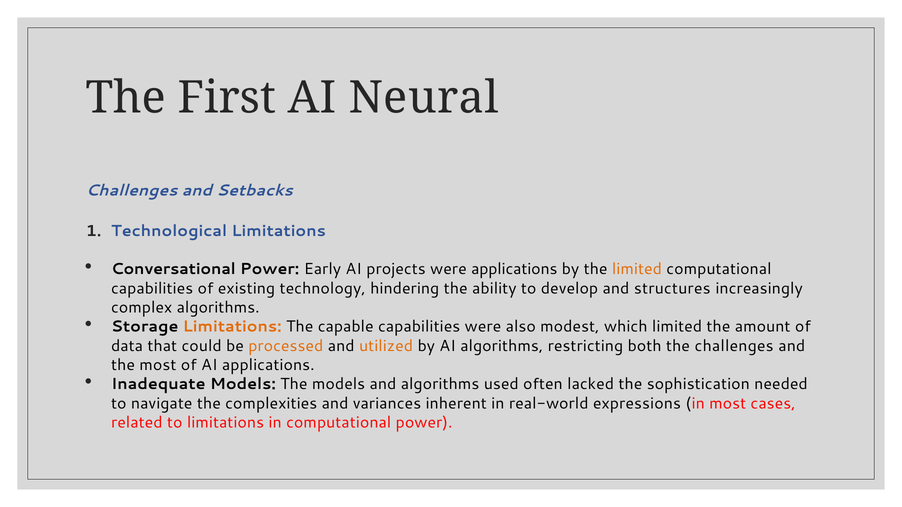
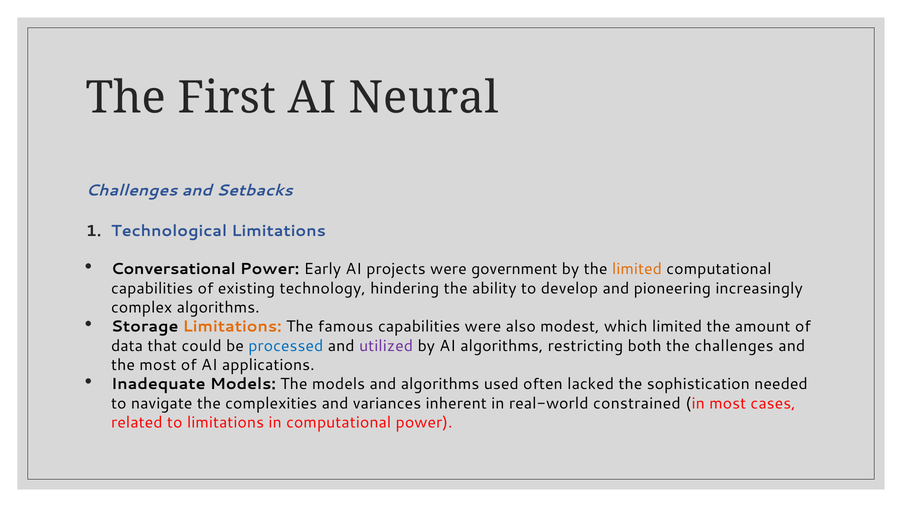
were applications: applications -> government
structures: structures -> pioneering
capable: capable -> famous
processed colour: orange -> blue
utilized colour: orange -> purple
expressions: expressions -> constrained
